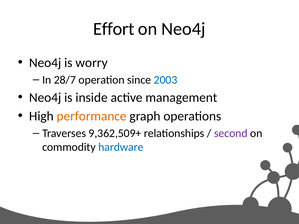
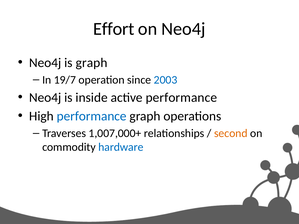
is worry: worry -> graph
28/7: 28/7 -> 19/7
active management: management -> performance
performance at (92, 116) colour: orange -> blue
9,362,509+: 9,362,509+ -> 1,007,000+
second colour: purple -> orange
